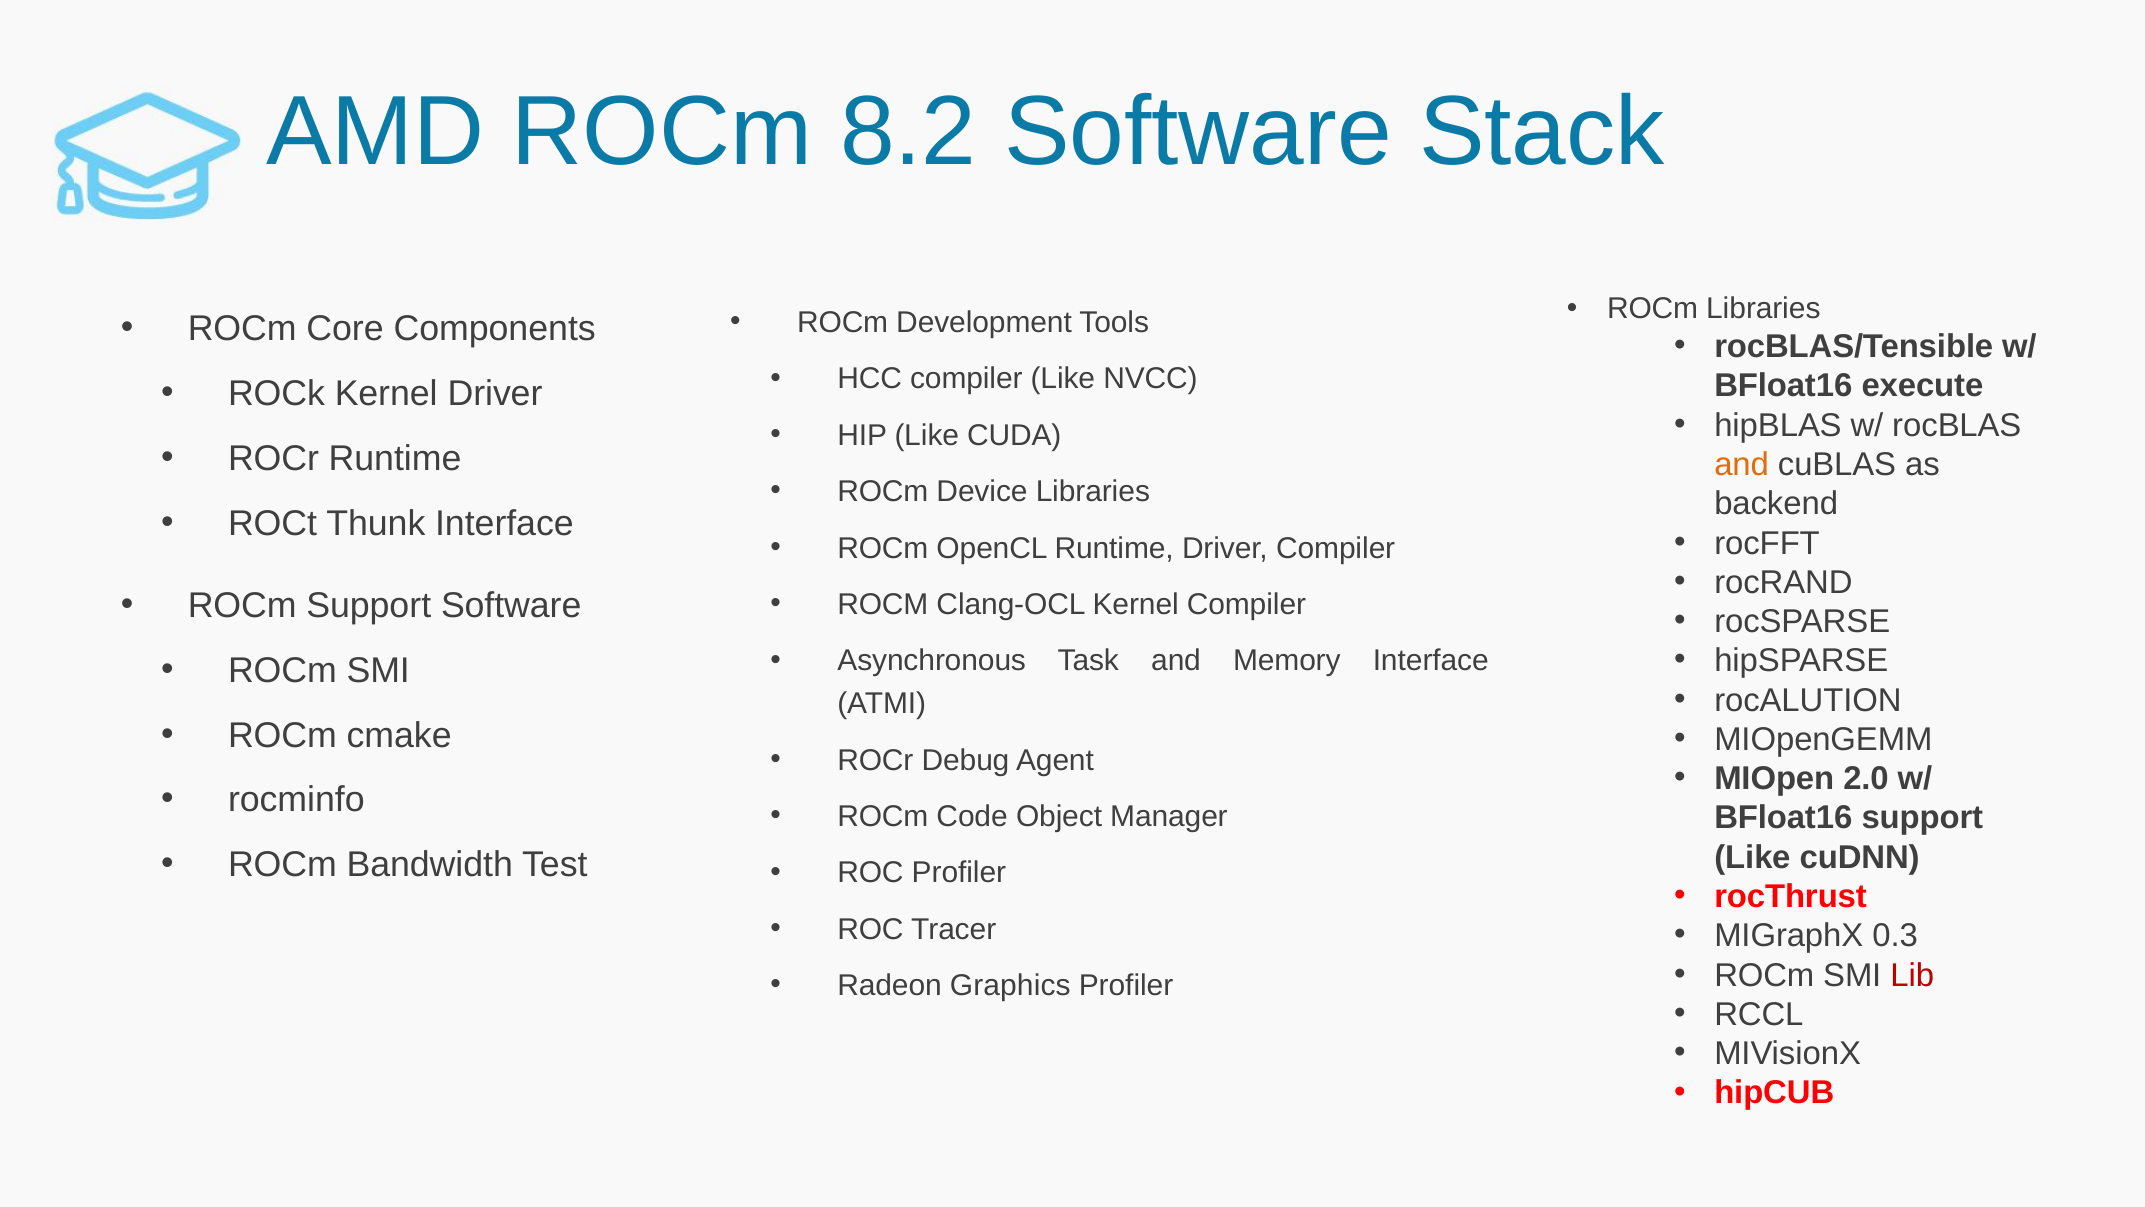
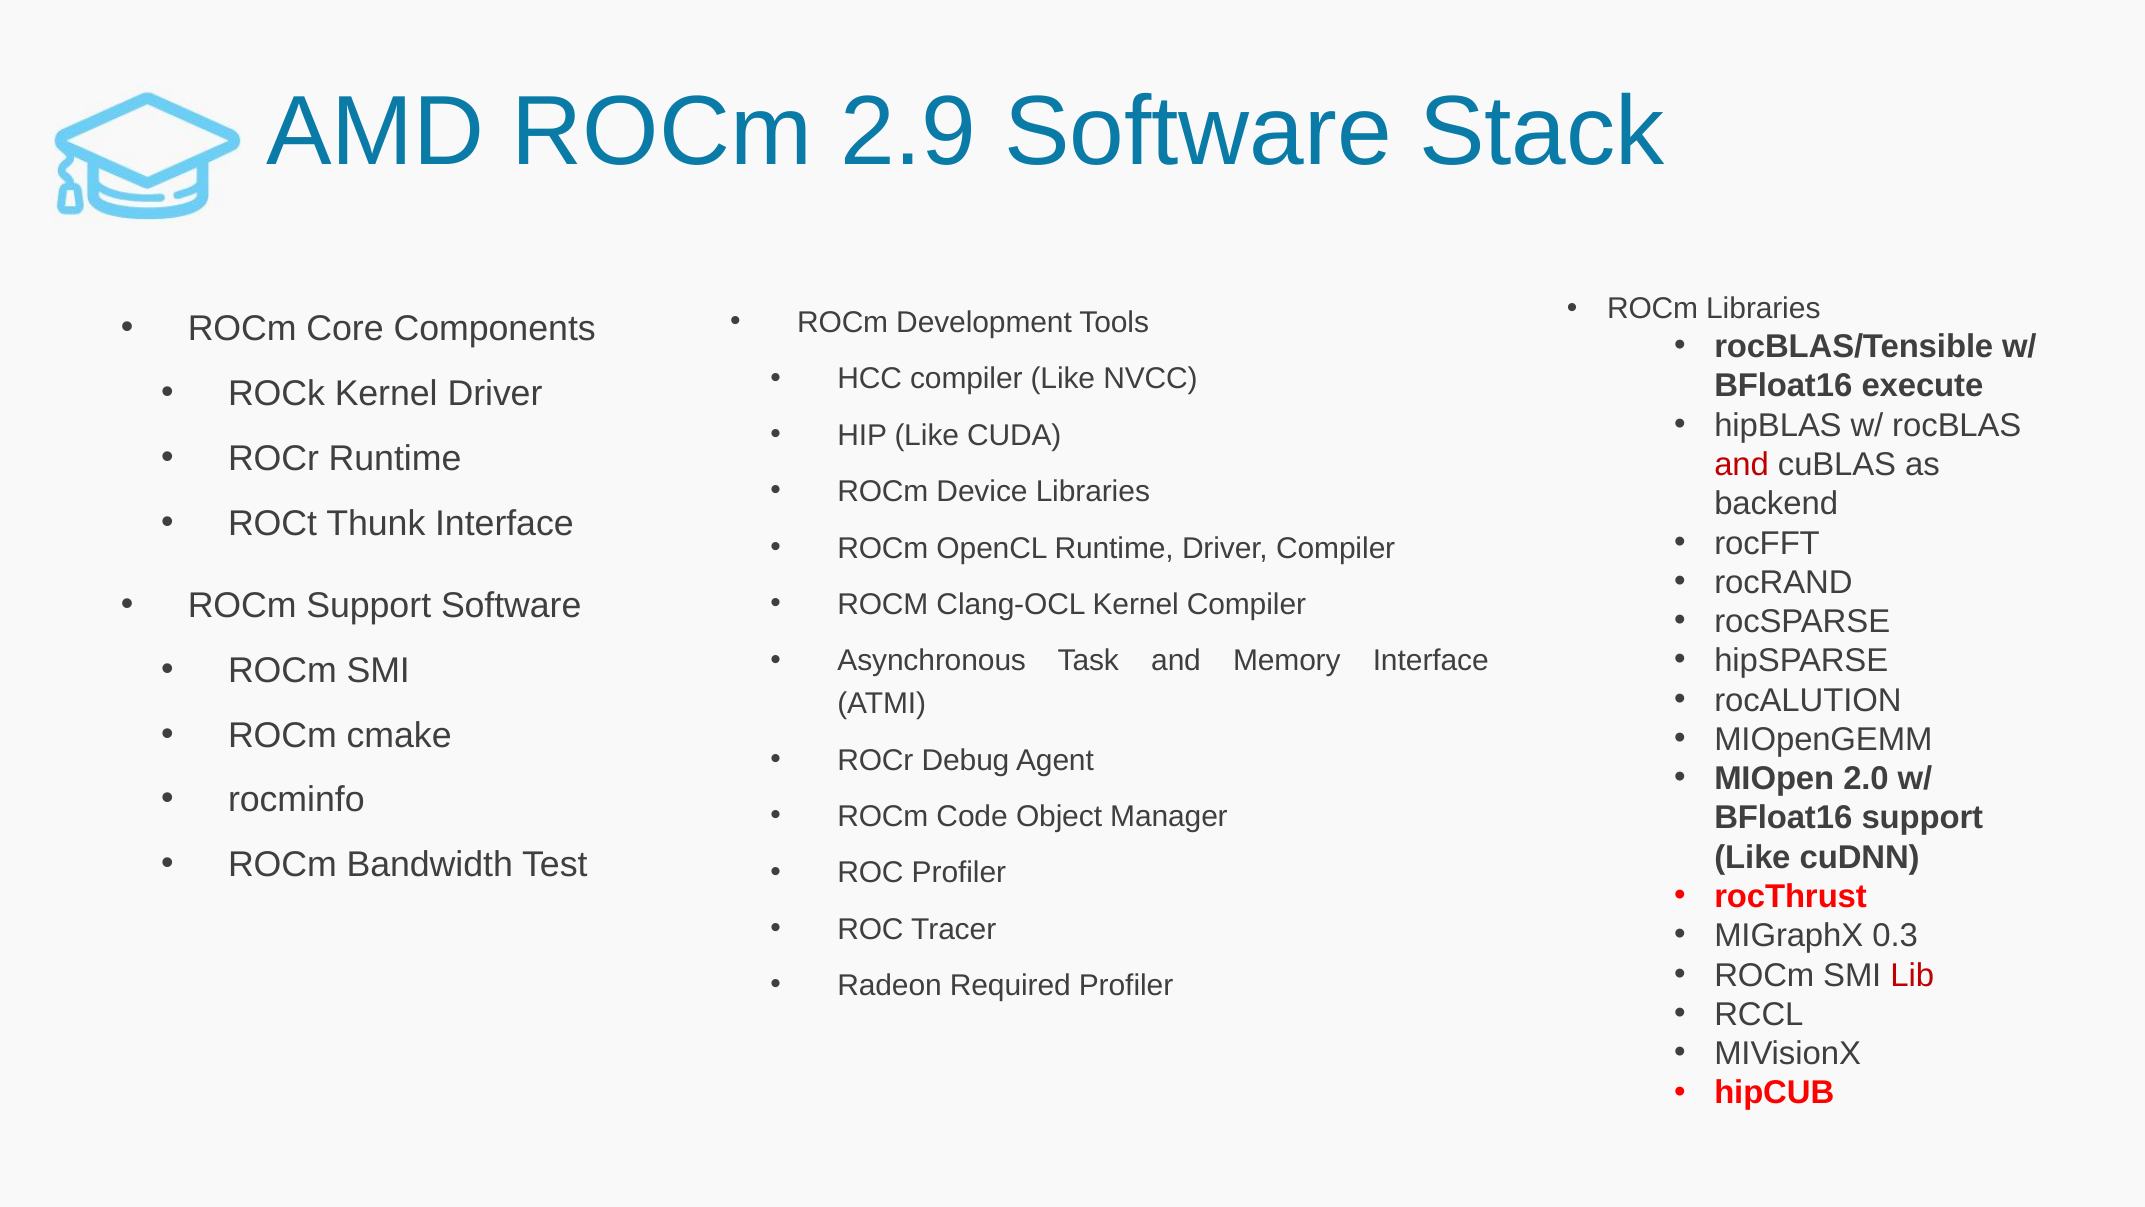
8.2: 8.2 -> 2.9
and at (1742, 464) colour: orange -> red
Graphics: Graphics -> Required
